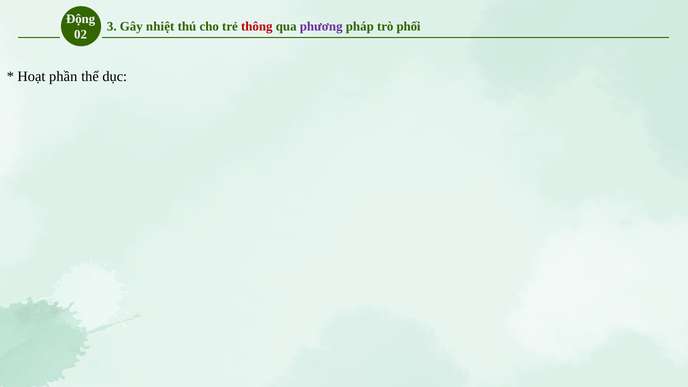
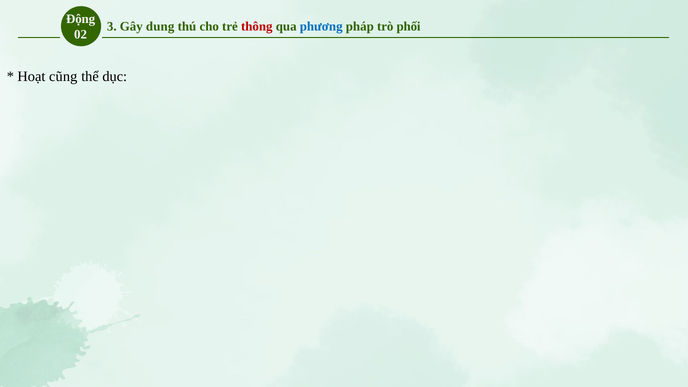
nhiệt: nhiệt -> dung
phương colour: purple -> blue
phần: phần -> cũng
